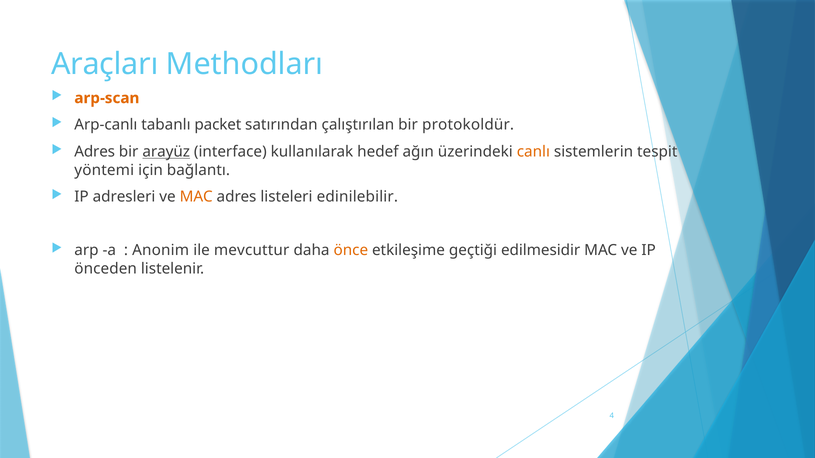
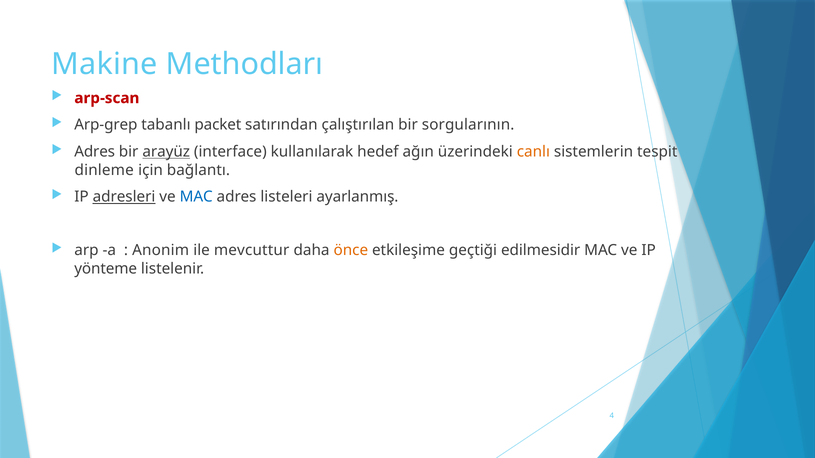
Araçları: Araçları -> Makine
arp-scan colour: orange -> red
Arp-canlı: Arp-canlı -> Arp-grep
protokoldür: protokoldür -> sorgularının
yöntemi: yöntemi -> dinleme
adresleri underline: none -> present
MAC at (196, 197) colour: orange -> blue
edinilebilir: edinilebilir -> ayarlanmış
önceden: önceden -> yönteme
